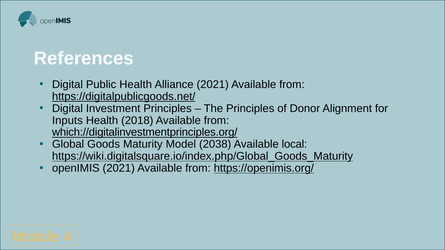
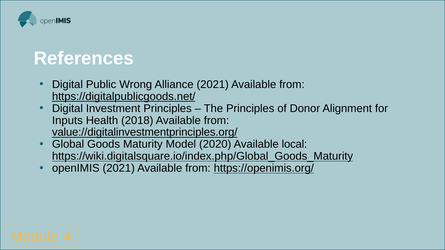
Public Health: Health -> Wrong
which://digitalinvestmentprinciples.org/: which://digitalinvestmentprinciples.org/ -> value://digitalinvestmentprinciples.org/
2038: 2038 -> 2020
